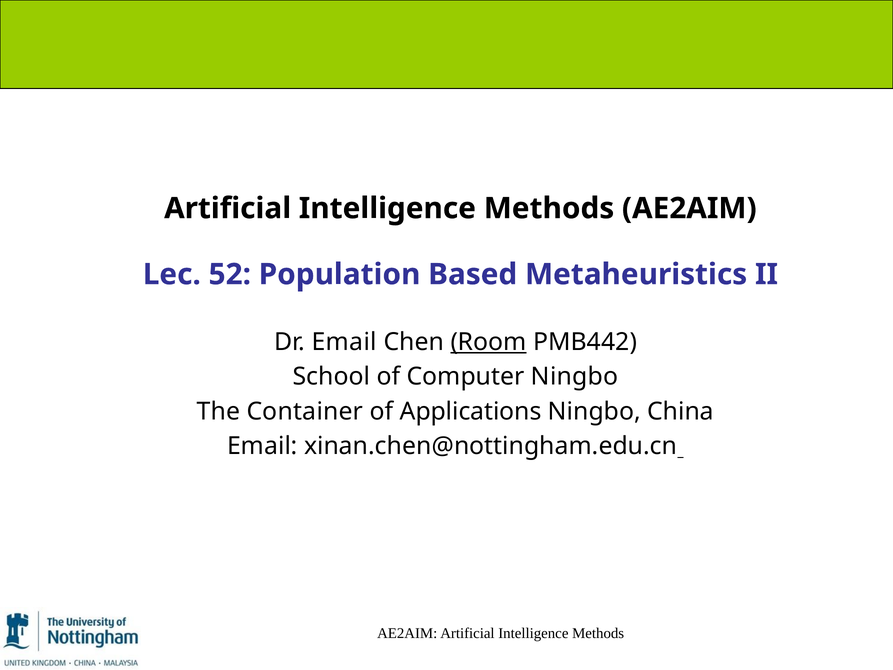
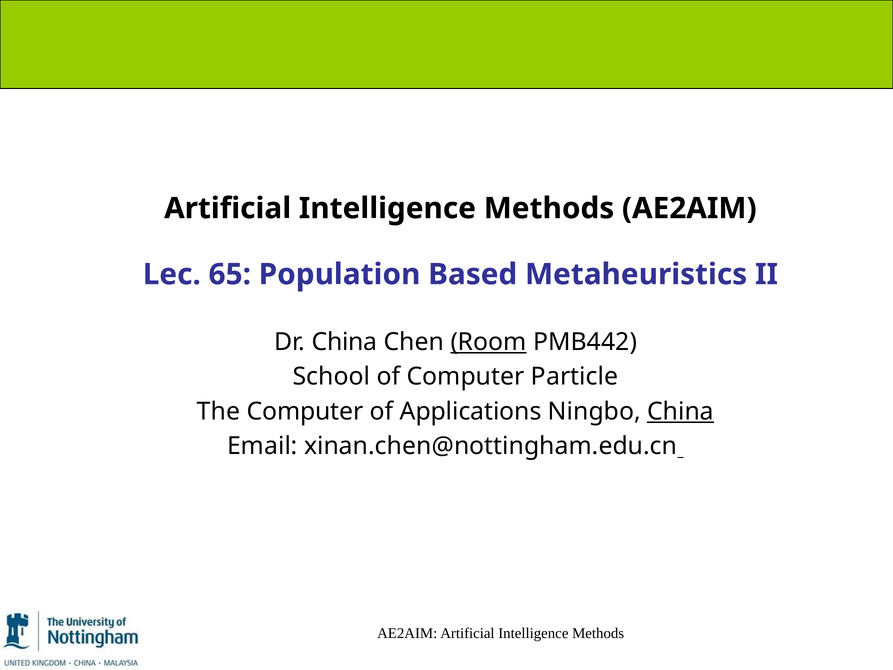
52: 52 -> 65
Dr Email: Email -> China
Computer Ningbo: Ningbo -> Particle
The Container: Container -> Computer
China at (681, 411) underline: none -> present
